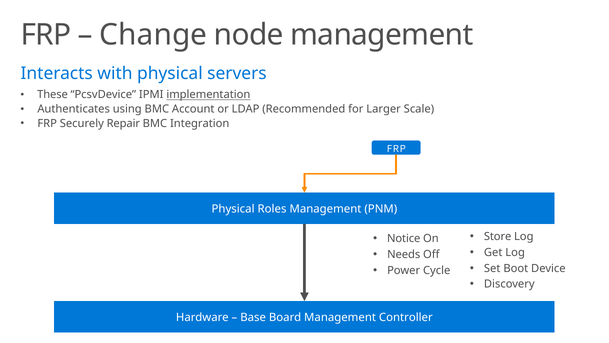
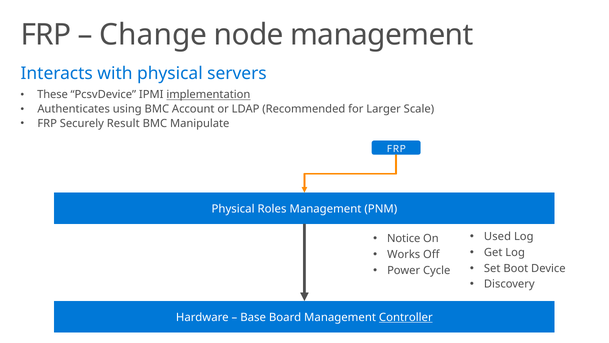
Repair: Repair -> Result
Integration: Integration -> Manipulate
Store: Store -> Used
Needs: Needs -> Works
Controller underline: none -> present
